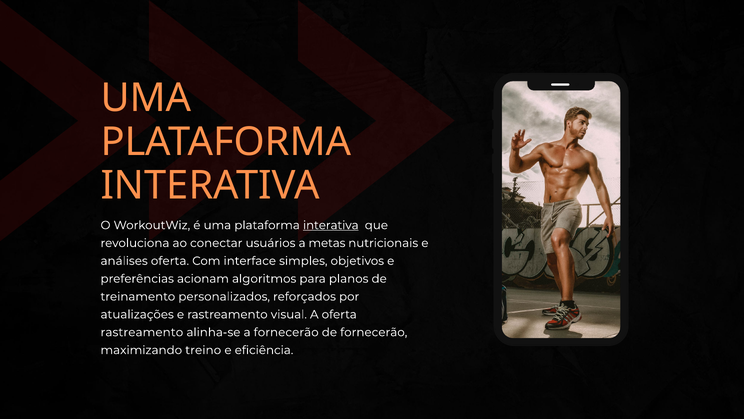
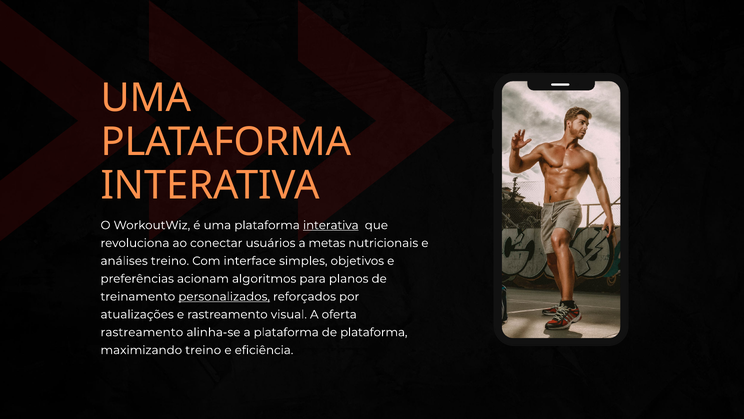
análises oferta: oferta -> treino
personalizados underline: none -> present
a fornecerão: fornecerão -> plataforma
de fornecerão: fornecerão -> plataforma
